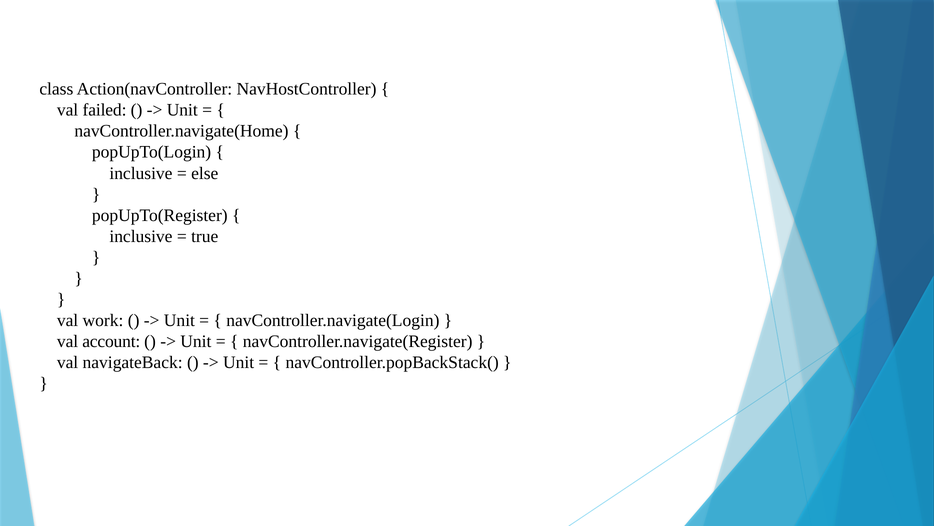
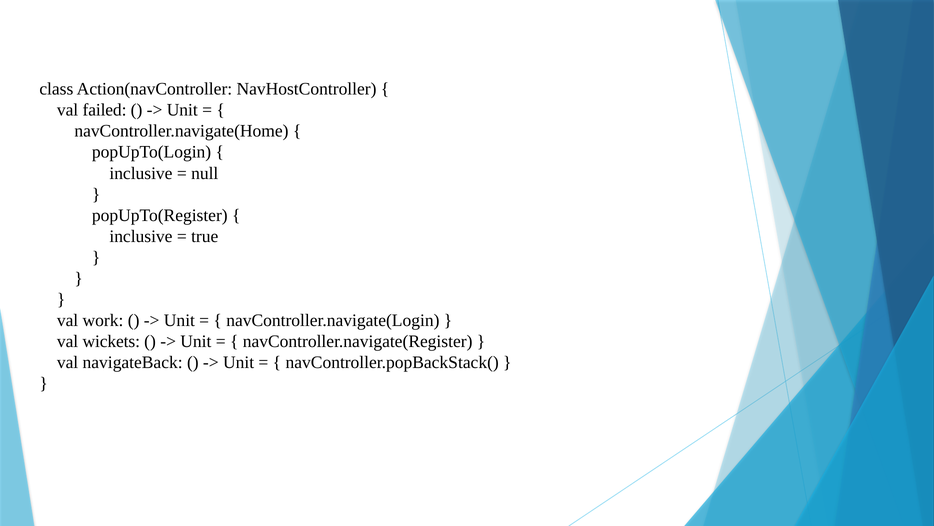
else: else -> null
account: account -> wickets
